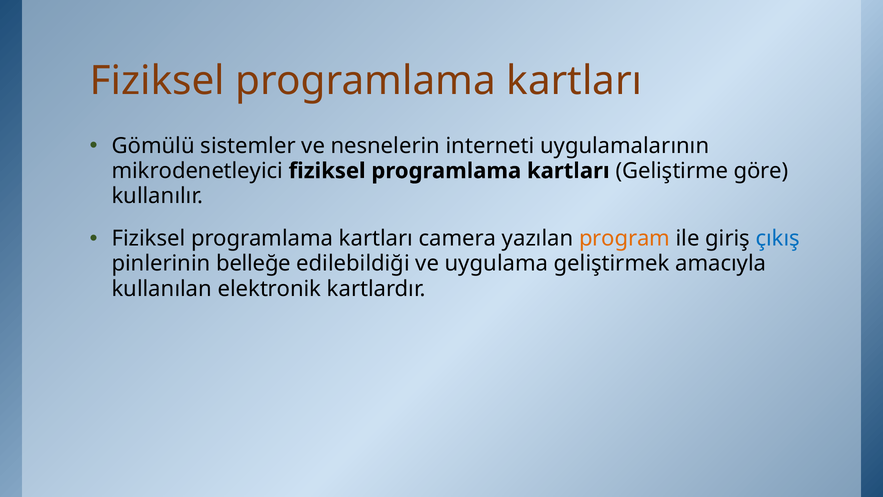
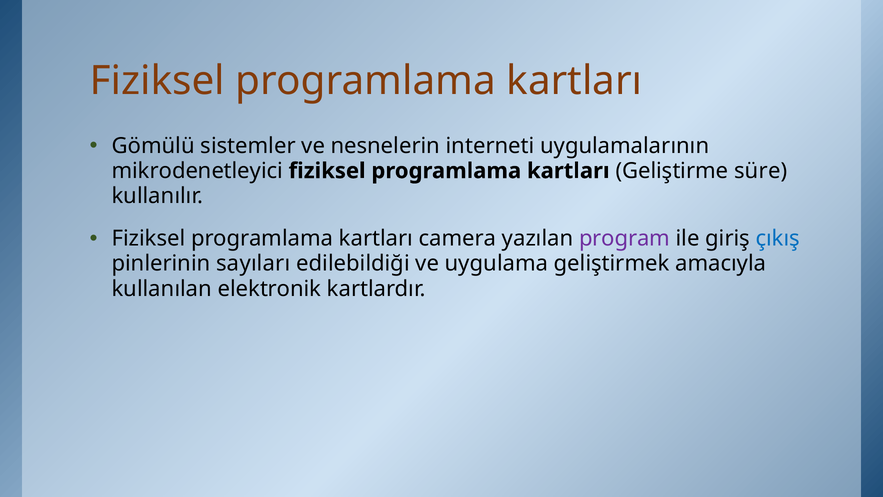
göre: göre -> süre
program colour: orange -> purple
belleğe: belleğe -> sayıları
